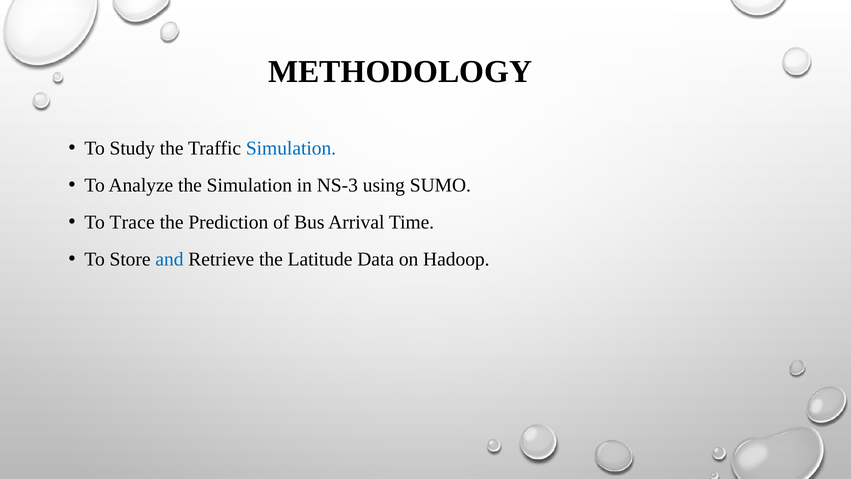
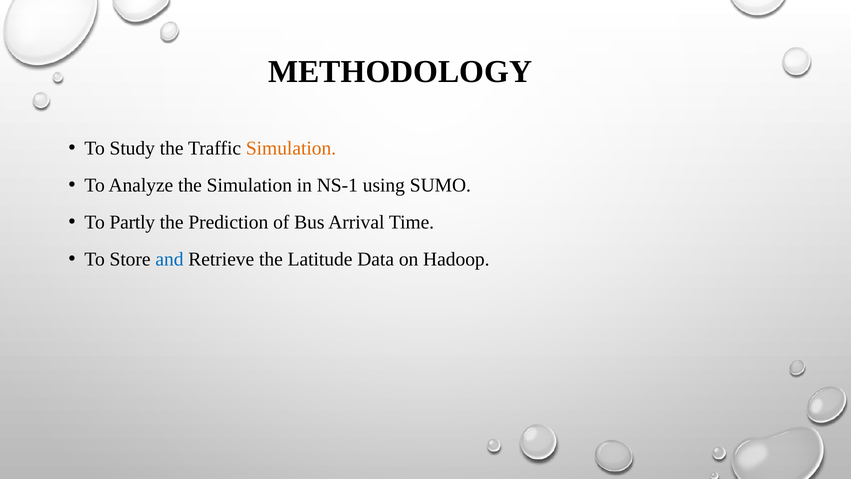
Simulation at (291, 148) colour: blue -> orange
NS-3: NS-3 -> NS-1
Trace: Trace -> Partly
